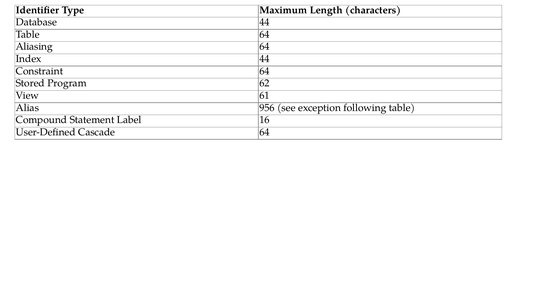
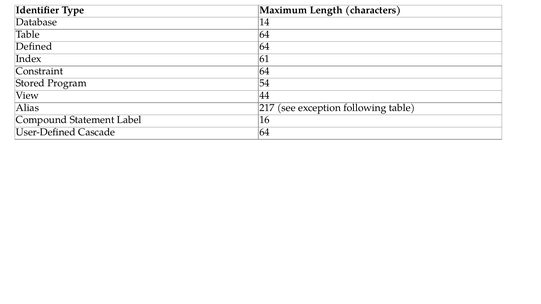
Database 44: 44 -> 14
Aliasing: Aliasing -> Defined
Index 44: 44 -> 61
62: 62 -> 54
61: 61 -> 44
956: 956 -> 217
